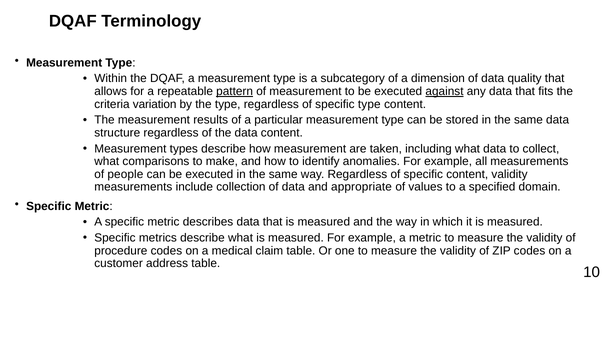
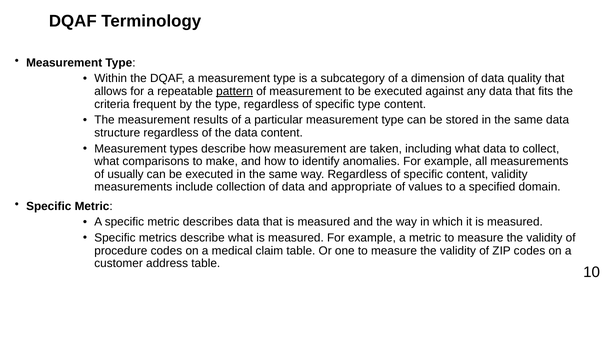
against underline: present -> none
variation: variation -> frequent
people: people -> usually
